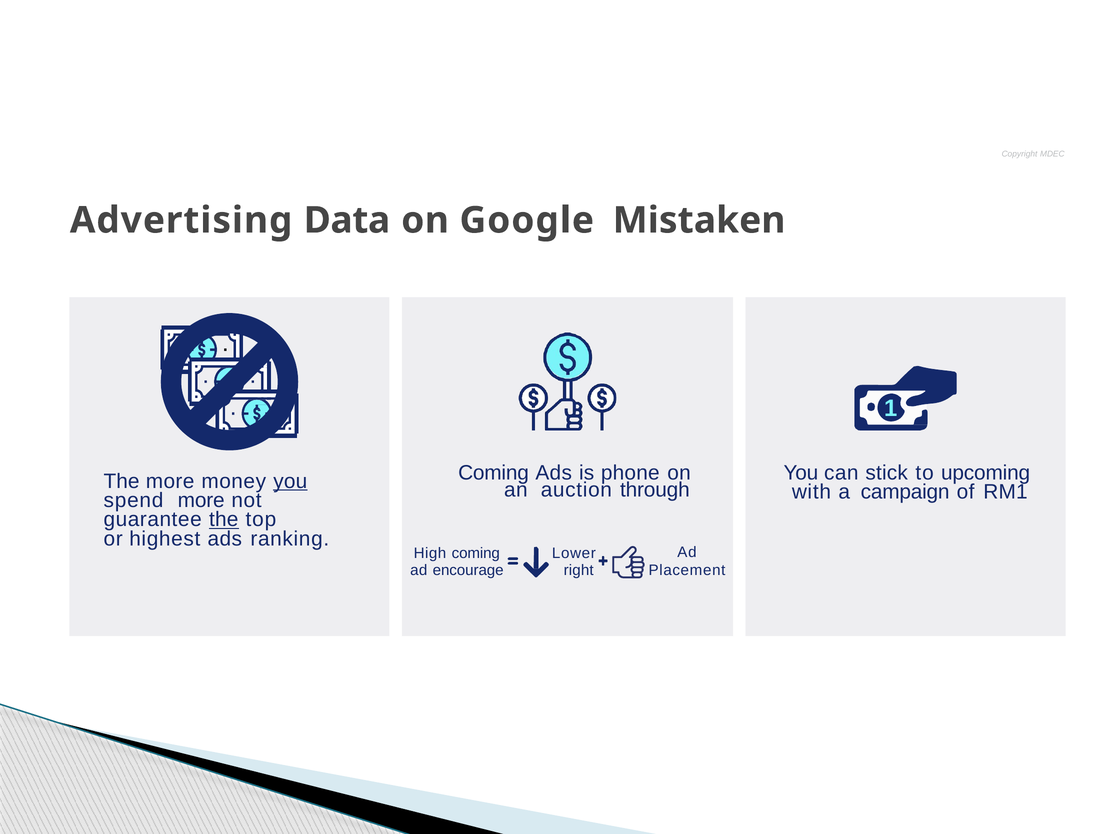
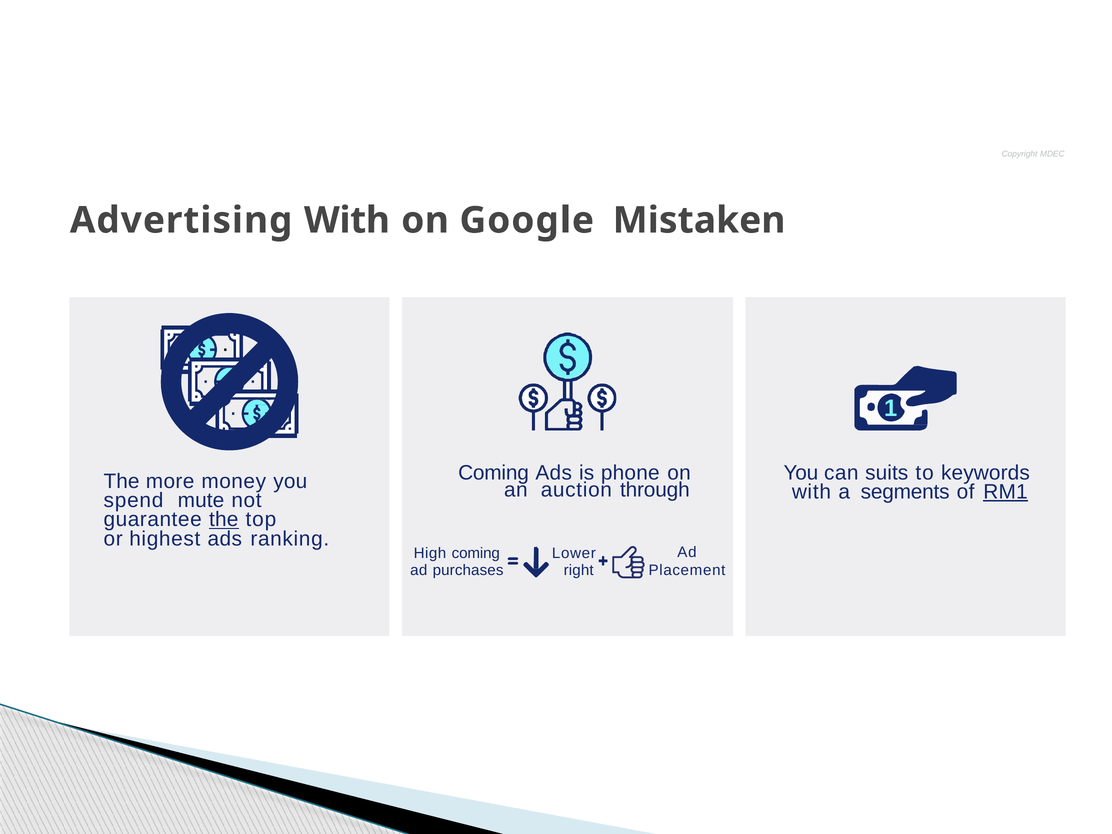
Advertising Data: Data -> With
stick: stick -> suits
upcoming: upcoming -> keywords
you at (290, 481) underline: present -> none
campaign: campaign -> segments
RM1 underline: none -> present
spend more: more -> mute
encourage: encourage -> purchases
